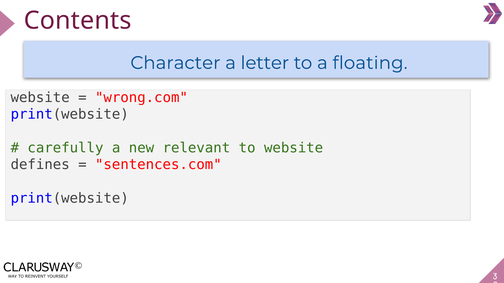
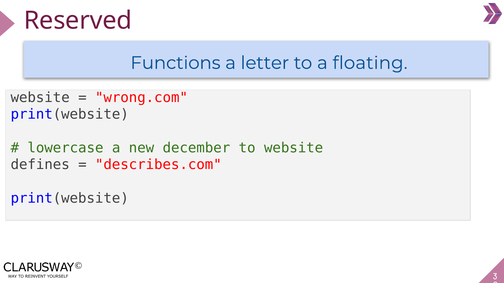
Contents: Contents -> Reserved
Character: Character -> Functions
carefully: carefully -> lowercase
relevant: relevant -> december
sentences.com: sentences.com -> describes.com
